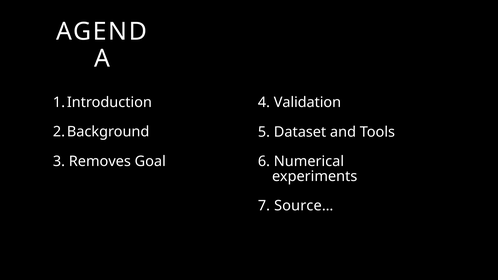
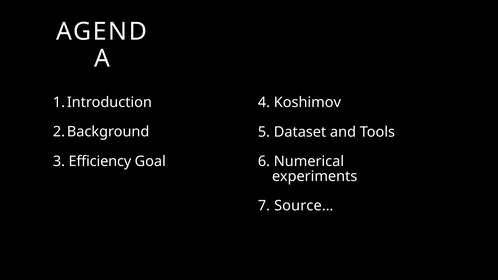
Validation: Validation -> Koshimov
Removes: Removes -> Efficiency
